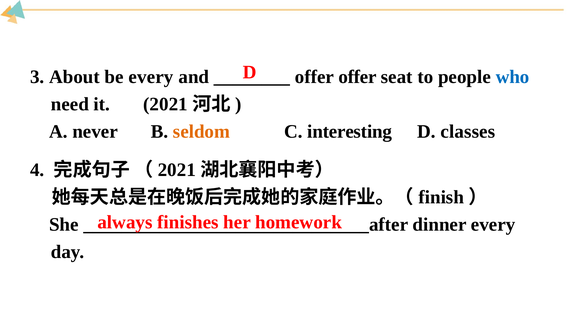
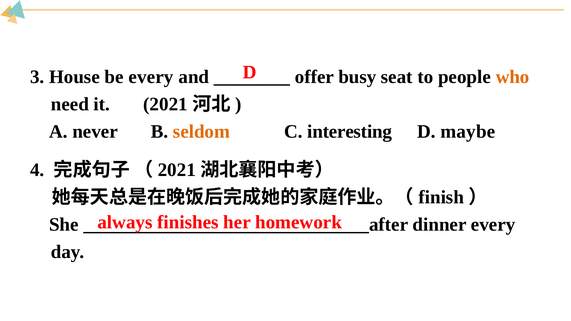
About: About -> House
offer offer: offer -> busy
who colour: blue -> orange
classes: classes -> maybe
